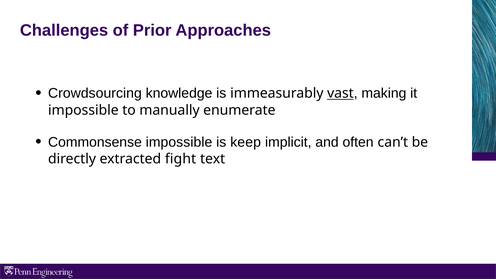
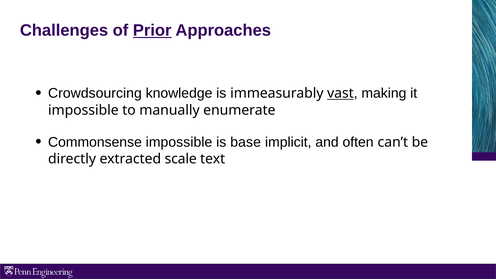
Prior underline: none -> present
keep: keep -> base
fight: fight -> scale
